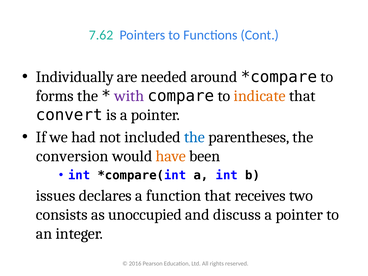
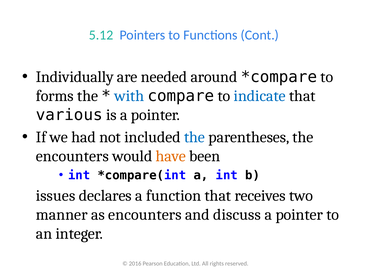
7.62: 7.62 -> 5.12
with colour: purple -> blue
indicate colour: orange -> blue
convert: convert -> various
conversion at (72, 156): conversion -> encounters
consists: consists -> manner
as unoccupied: unoccupied -> encounters
